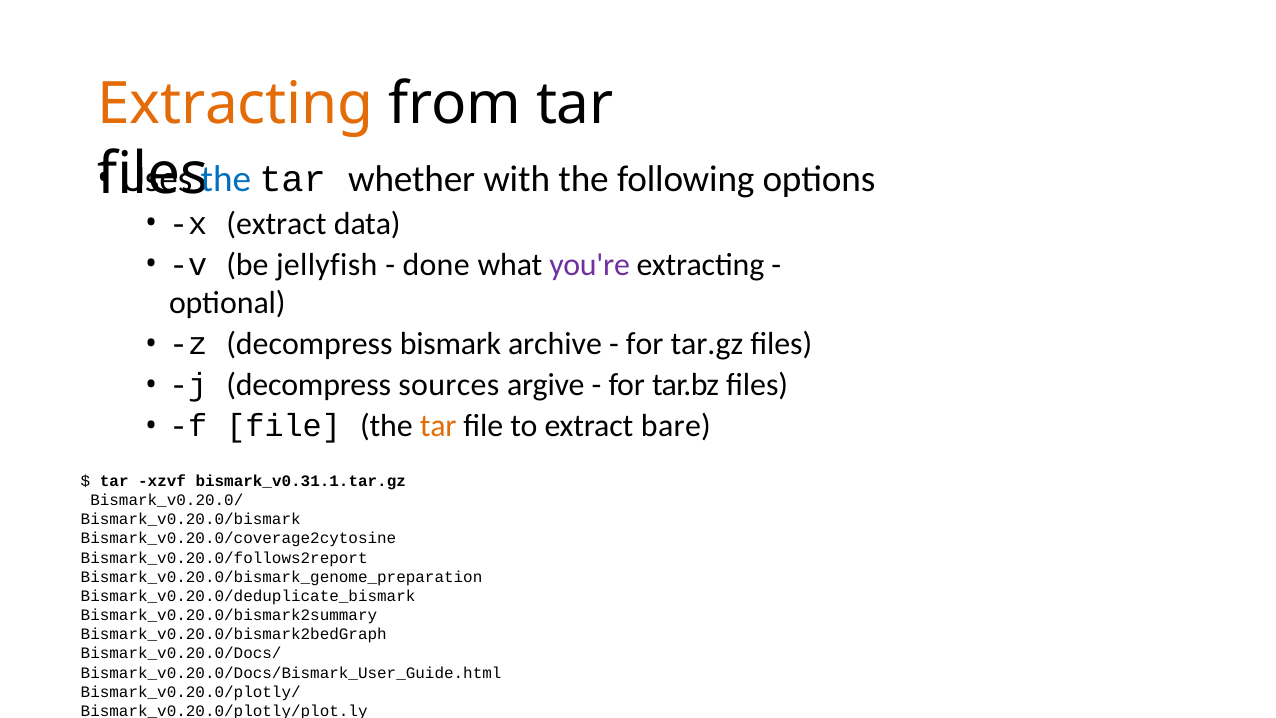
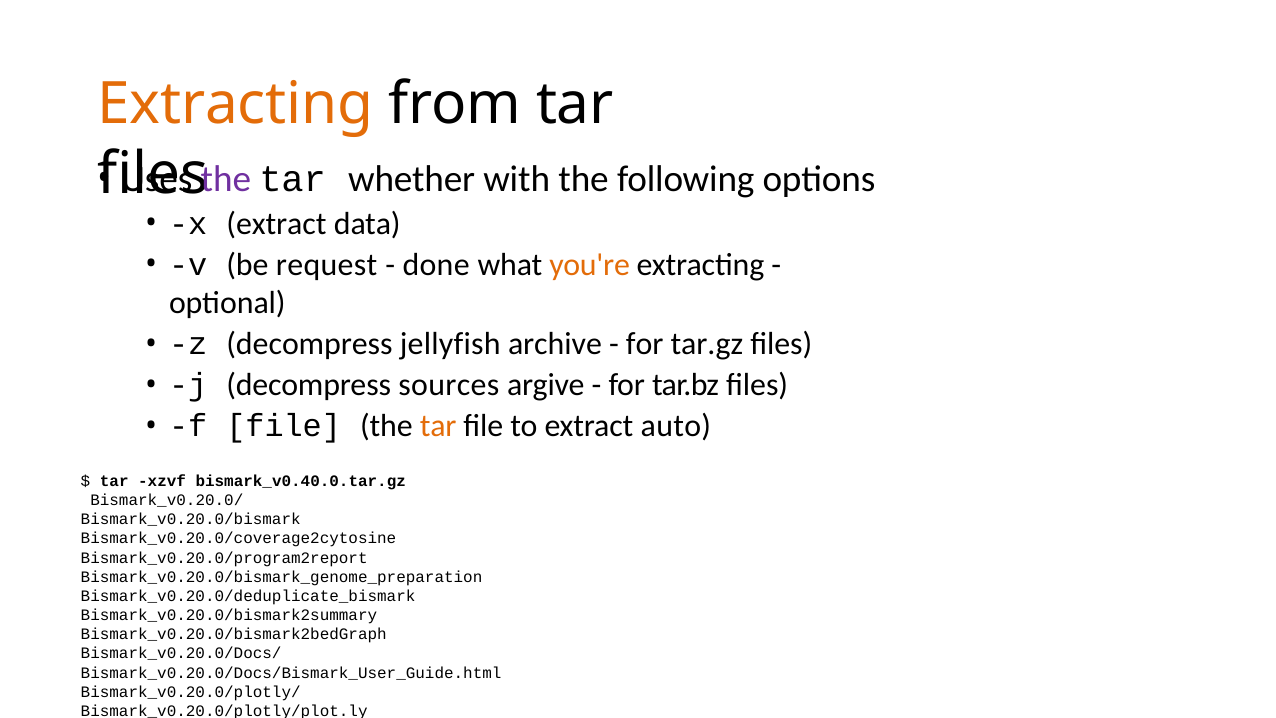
the at (226, 179) colour: blue -> purple
jellyfish: jellyfish -> request
you're colour: purple -> orange
bismark: bismark -> jellyfish
bare: bare -> auto
bismark_v0.31.1.tar.gz: bismark_v0.31.1.tar.gz -> bismark_v0.40.0.tar.gz
Bismark_v0.20.0/follows2report: Bismark_v0.20.0/follows2report -> Bismark_v0.20.0/program2report
